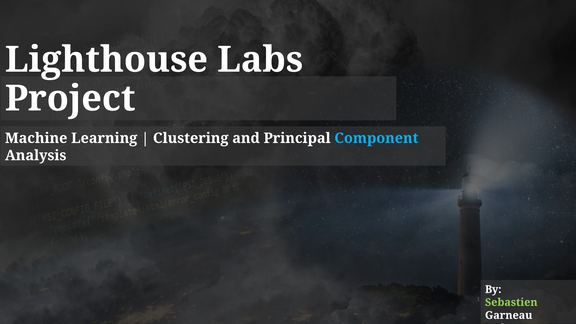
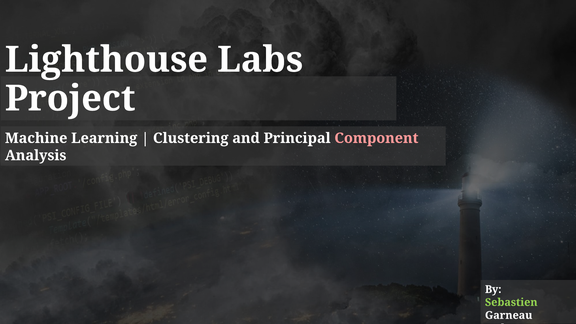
Component colour: light blue -> pink
